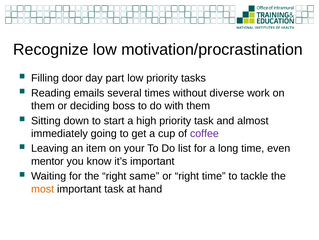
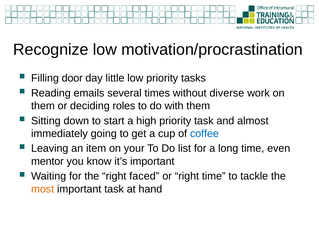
part: part -> little
boss: boss -> roles
coffee colour: purple -> blue
same: same -> faced
